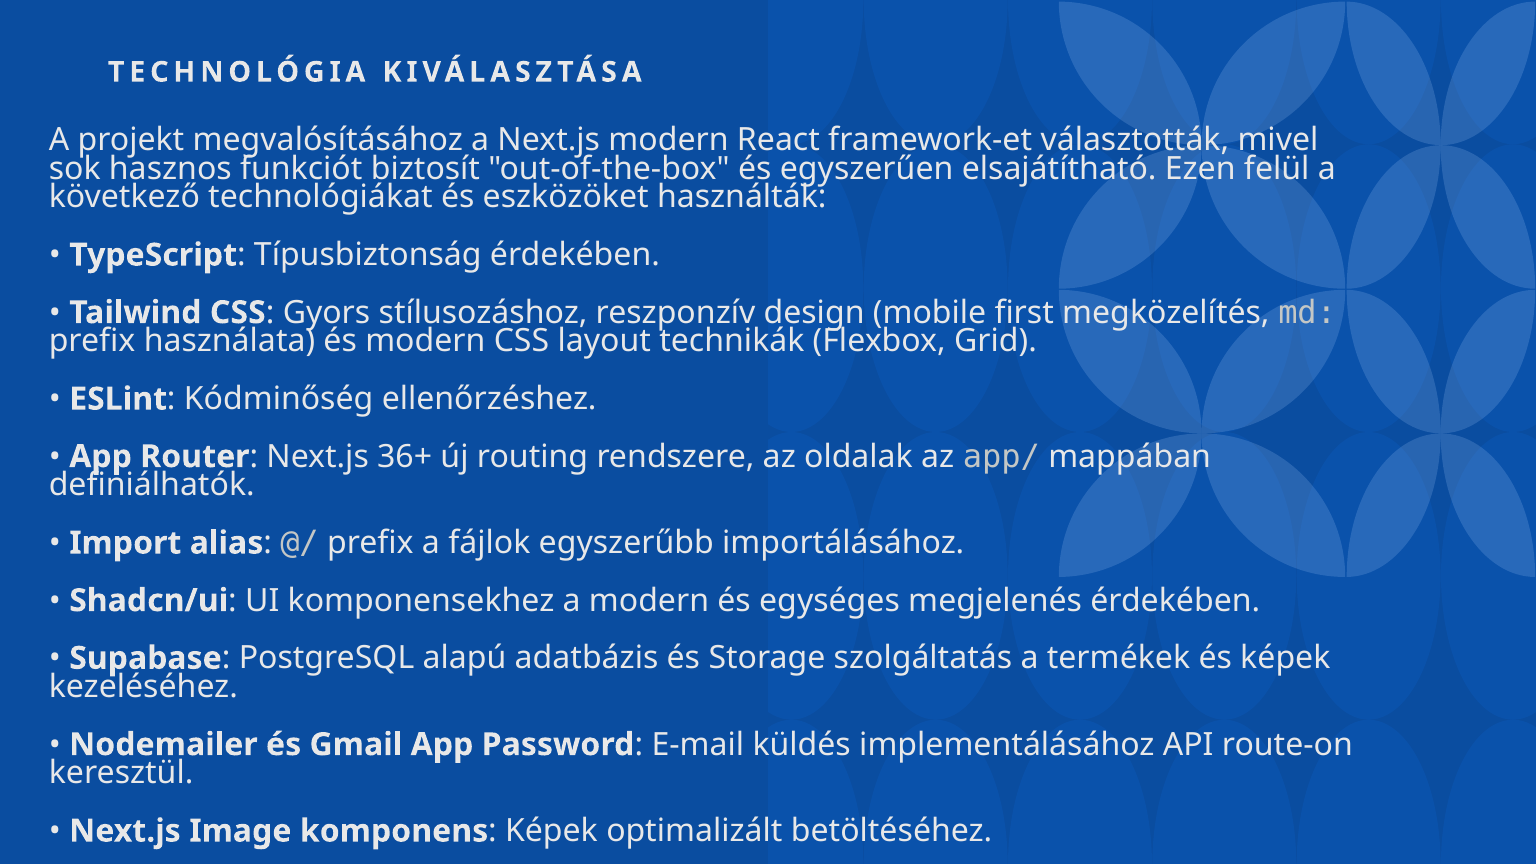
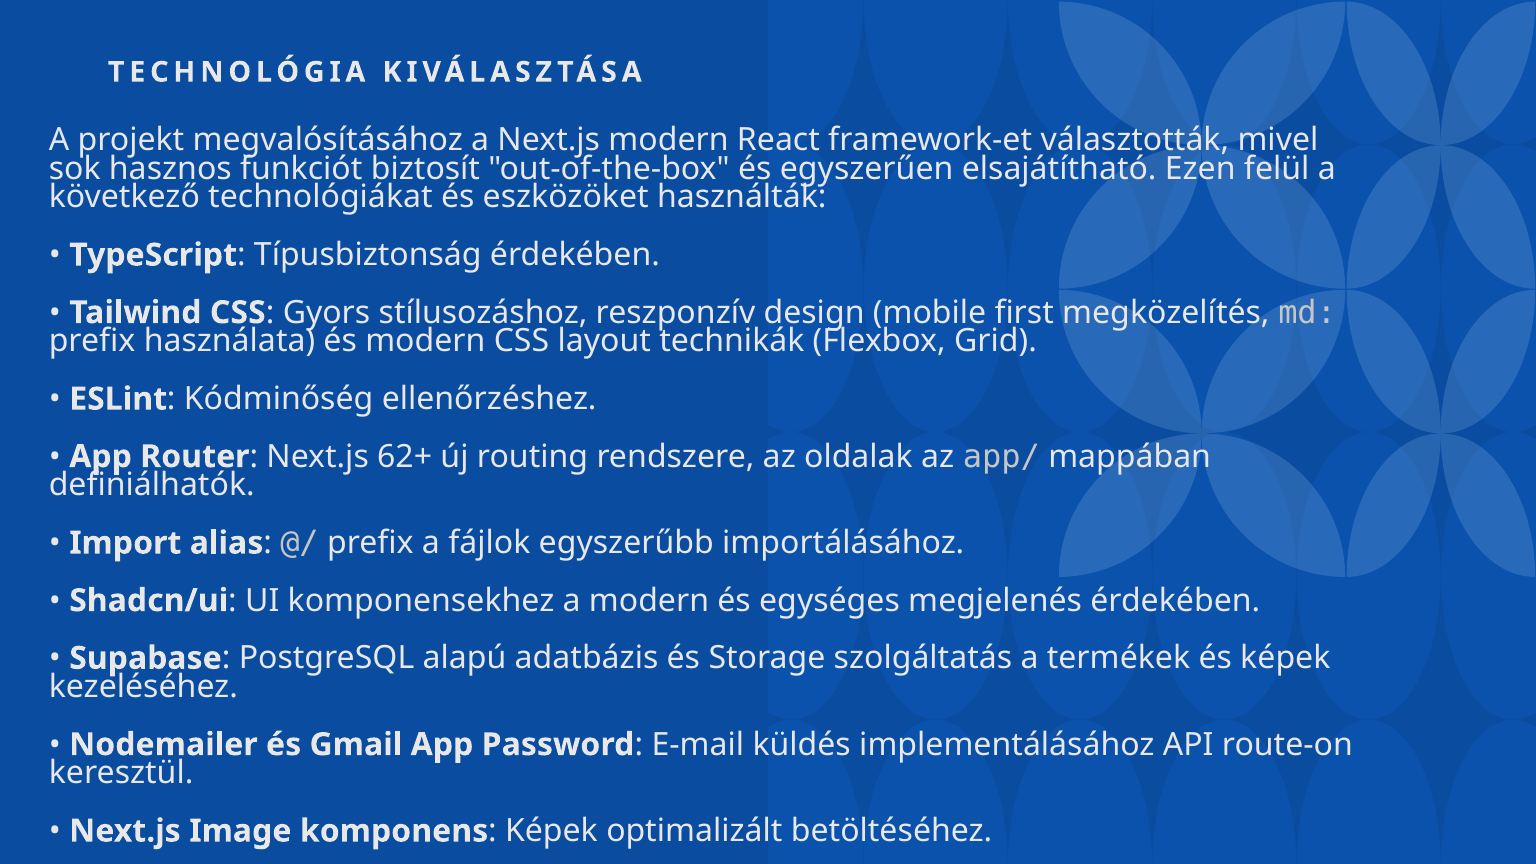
36+: 36+ -> 62+
